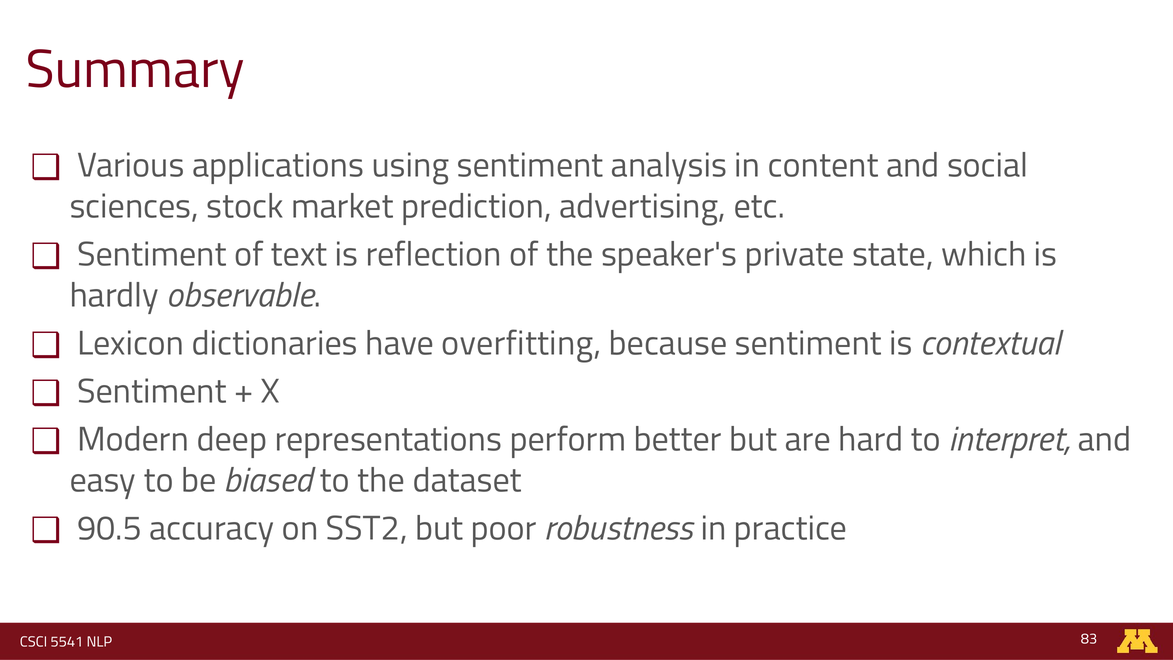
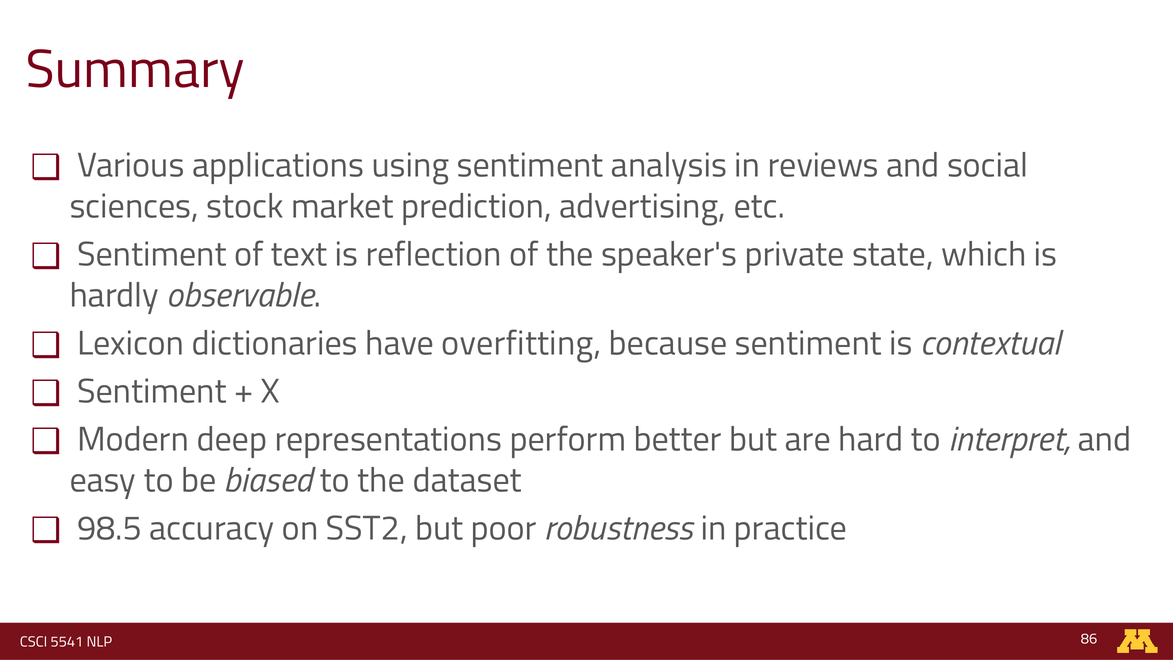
content: content -> reviews
90.5: 90.5 -> 98.5
83: 83 -> 86
